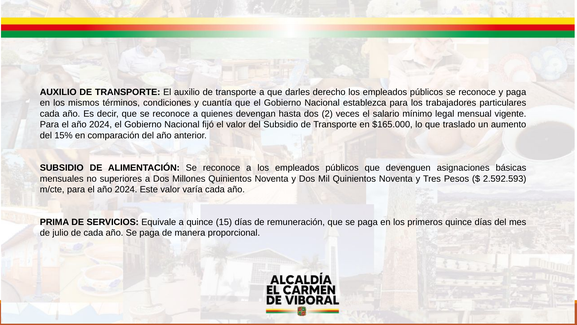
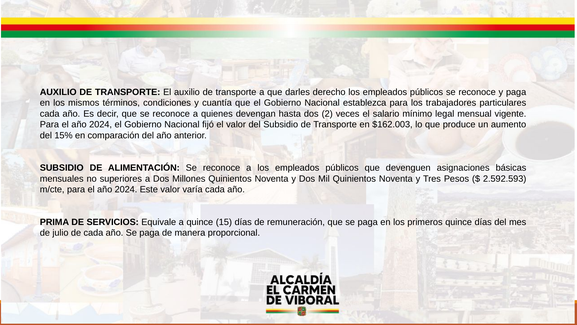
$165.000: $165.000 -> $162.003
traslado: traslado -> produce
